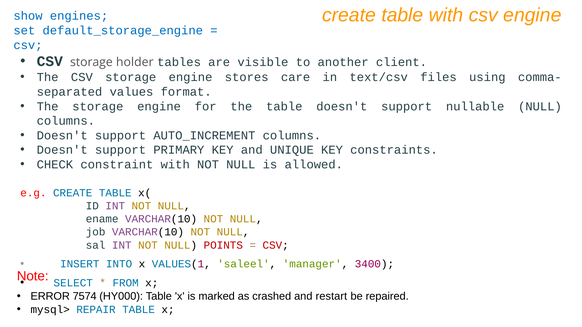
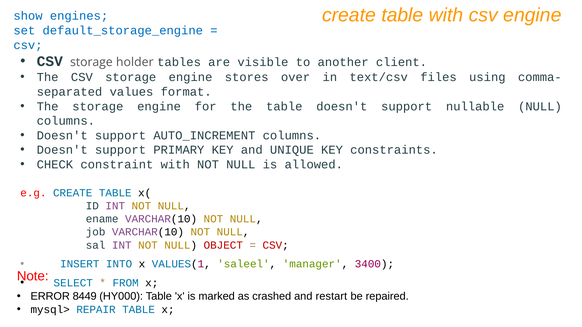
care: care -> over
POINTS: POINTS -> OBJECT
7574: 7574 -> 8449
